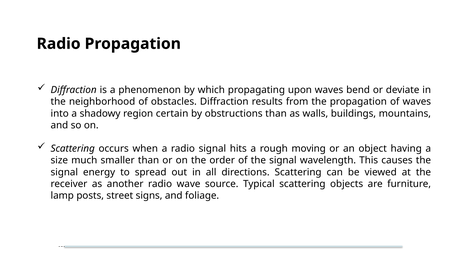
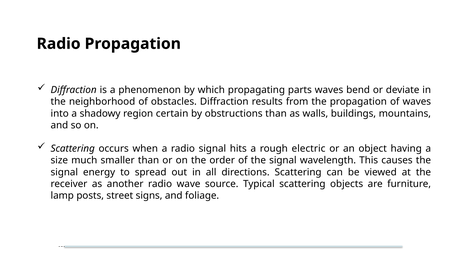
upon: upon -> parts
moving: moving -> electric
